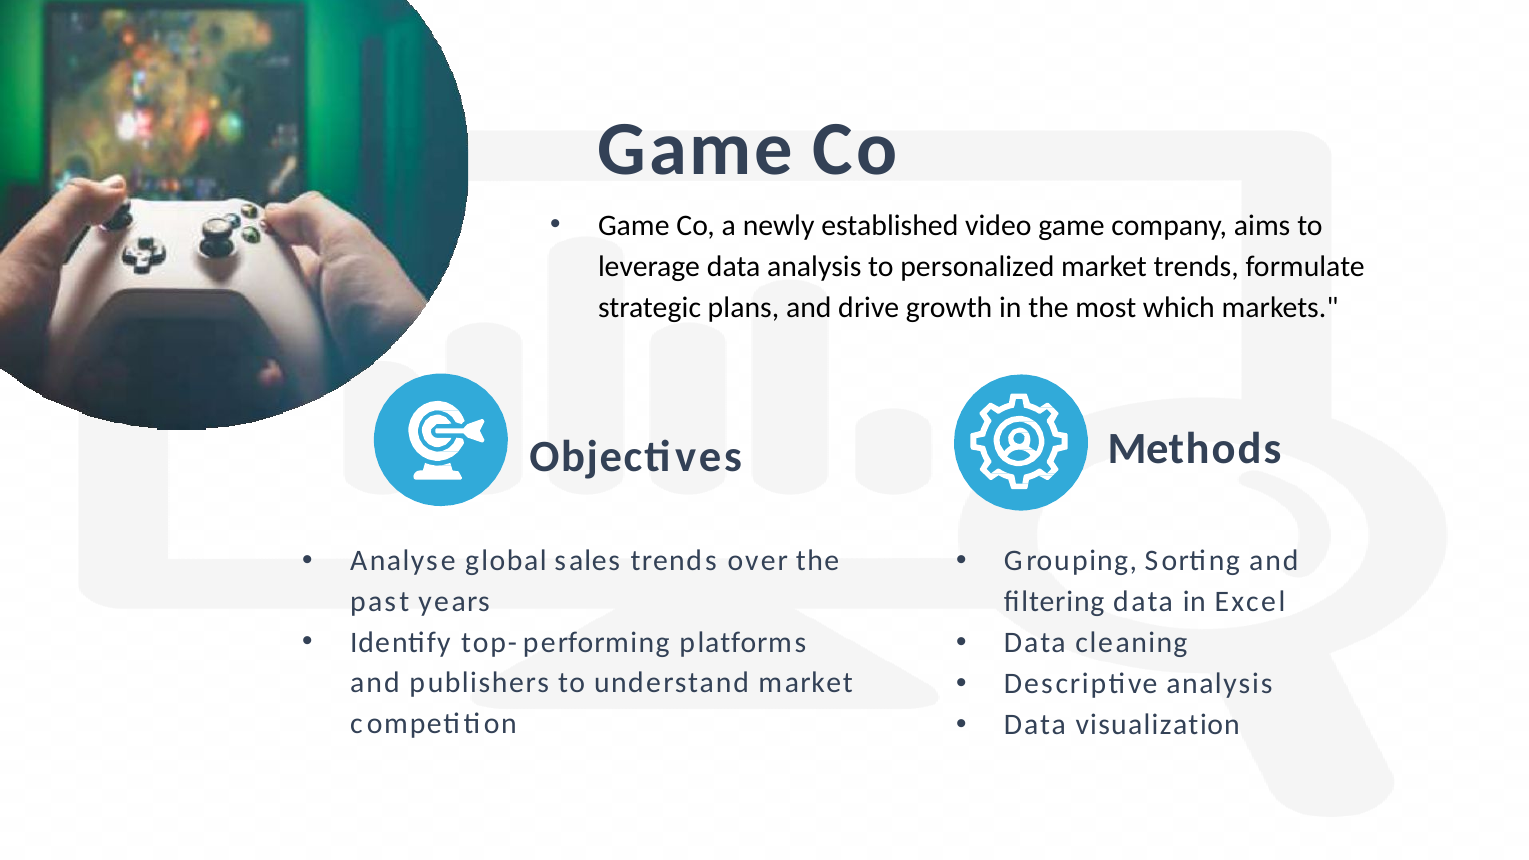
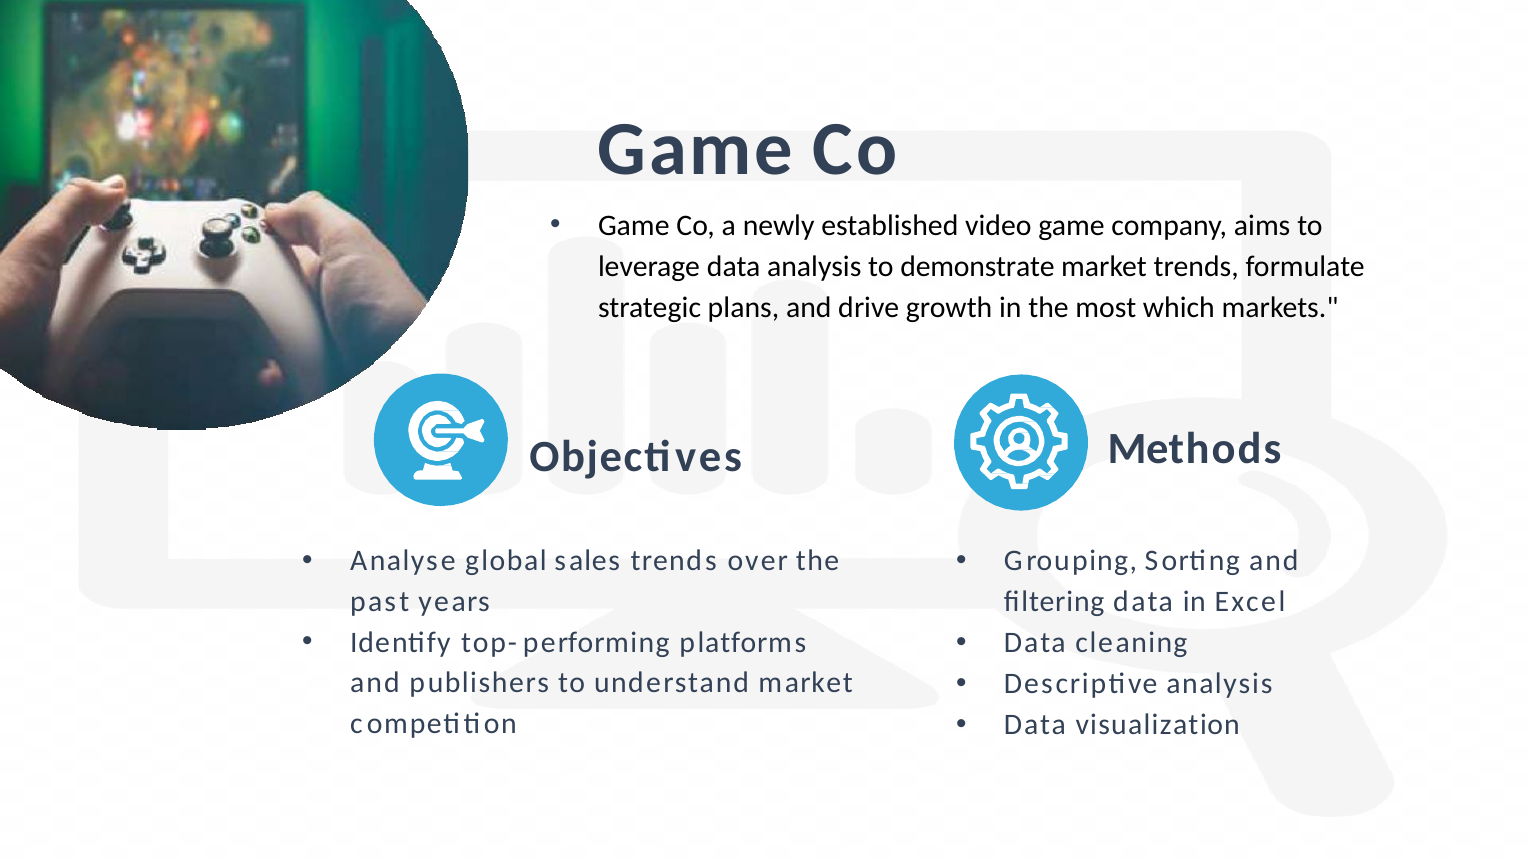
personalized: personalized -> demonstrate
